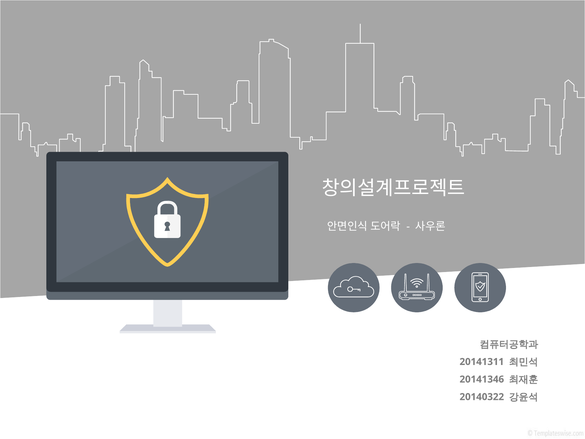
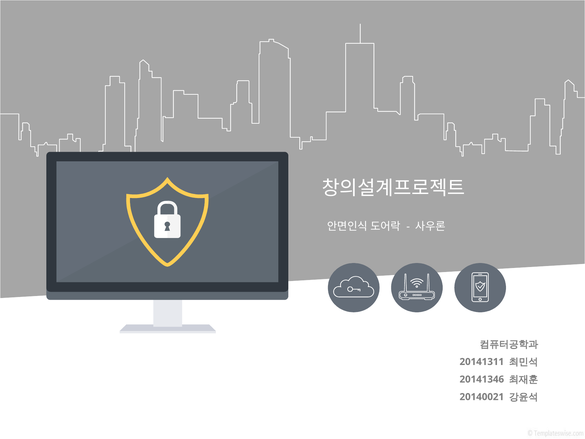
20140322: 20140322 -> 20140021
